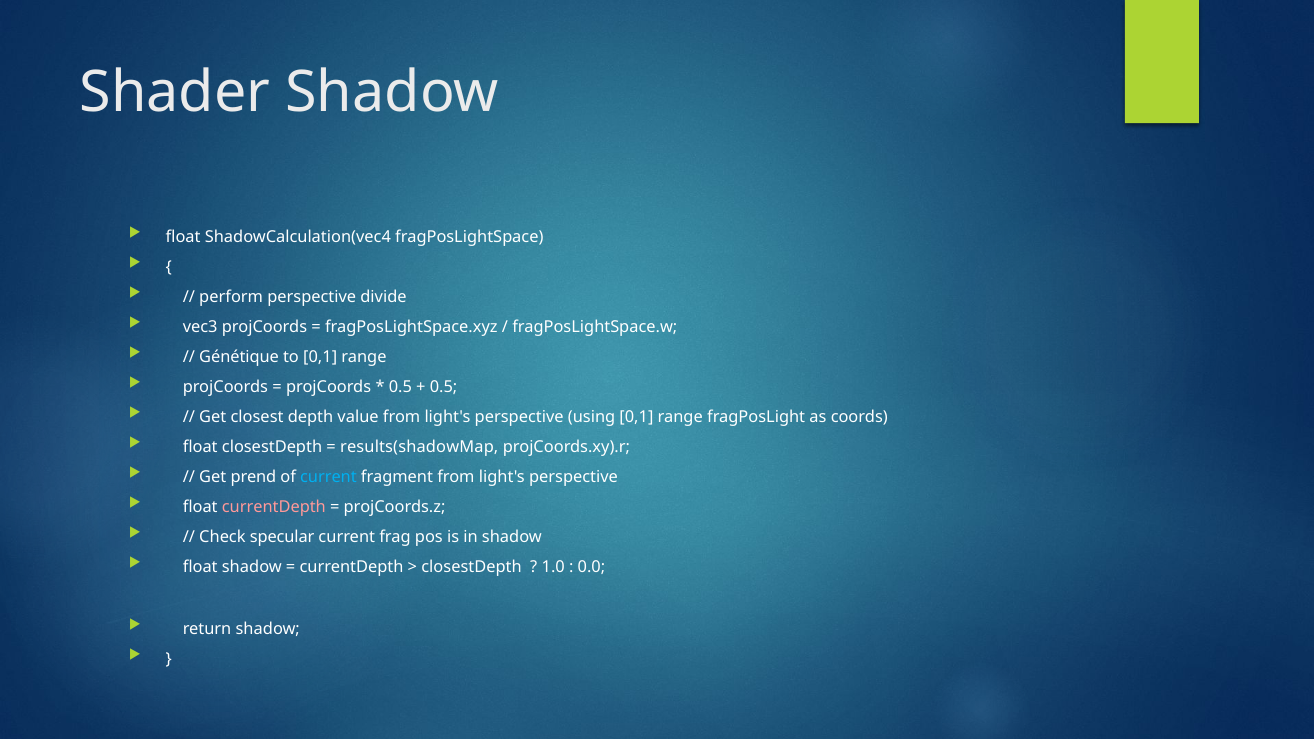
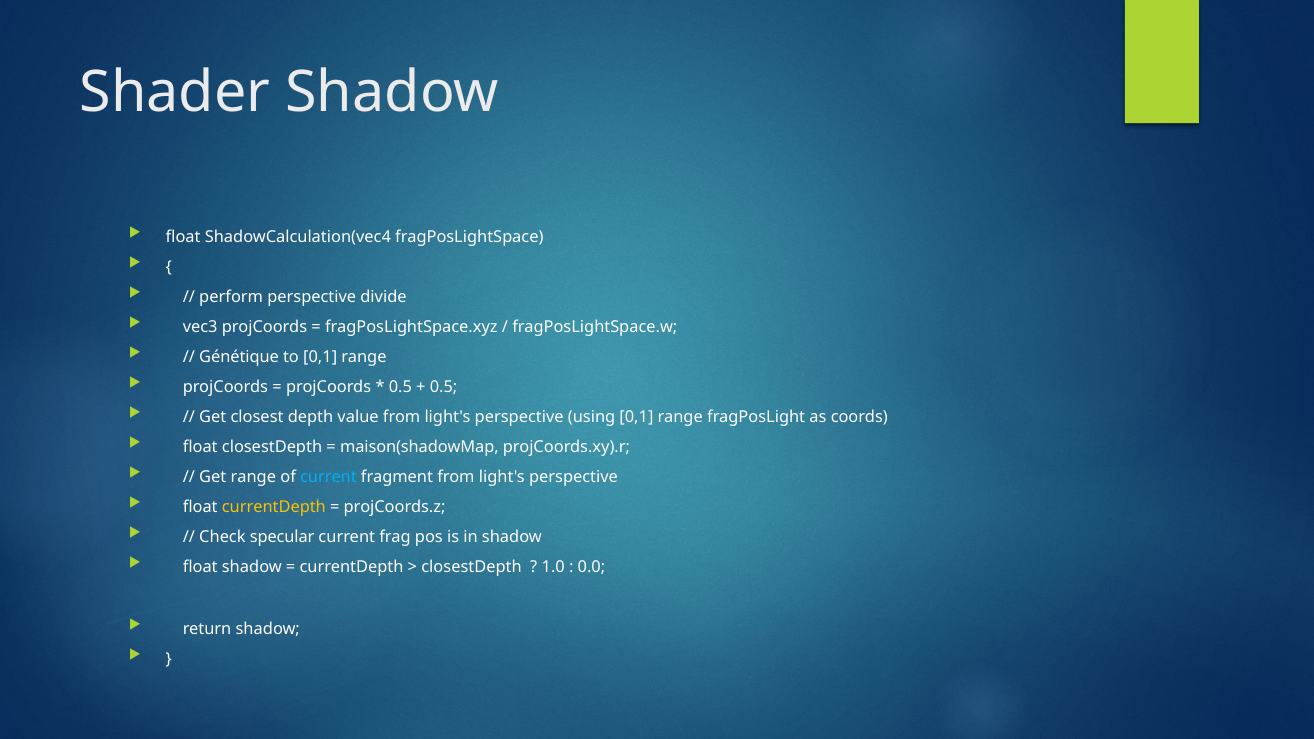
results(shadowMap: results(shadowMap -> maison(shadowMap
Get prend: prend -> range
currentDepth at (274, 507) colour: pink -> yellow
